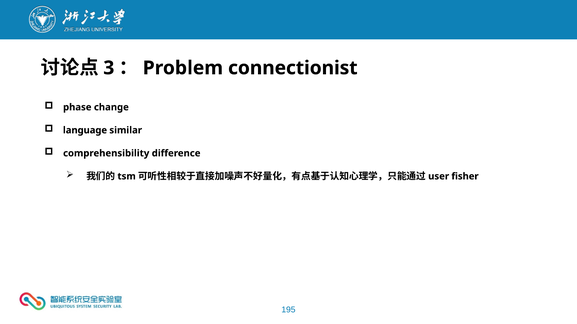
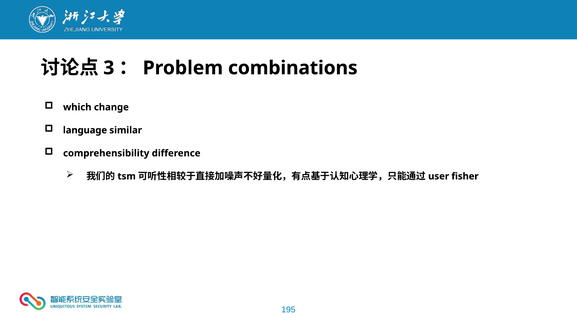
connectionist: connectionist -> combinations
phase: phase -> which
